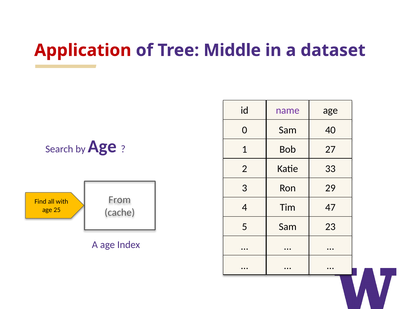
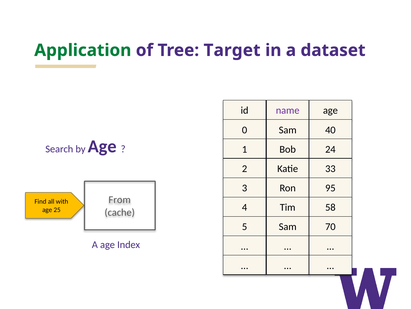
Application colour: red -> green
Middle: Middle -> Target
27: 27 -> 24
29: 29 -> 95
47: 47 -> 58
23: 23 -> 70
